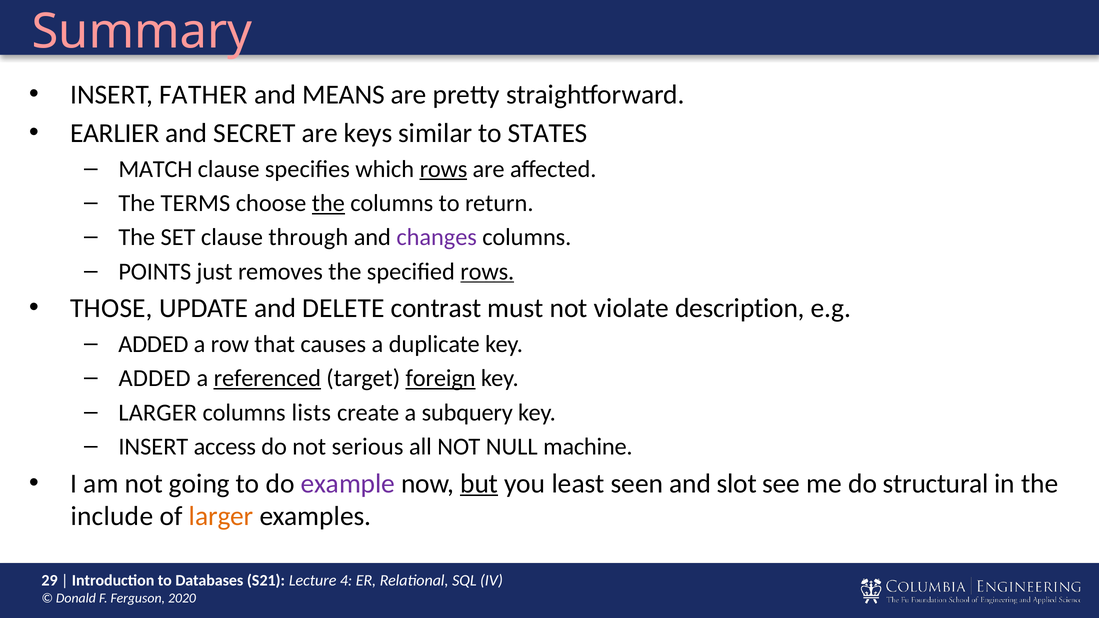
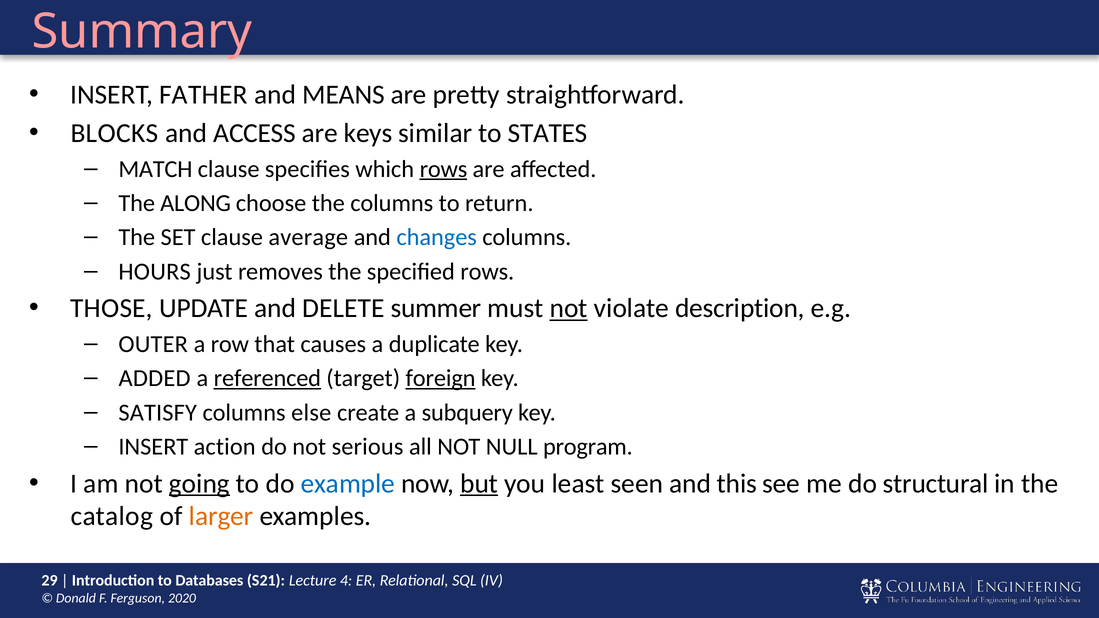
EARLIER: EARLIER -> BLOCKS
SECRET: SECRET -> ACCESS
TERMS: TERMS -> ALONG
the at (328, 203) underline: present -> none
through: through -> average
changes colour: purple -> blue
POINTS: POINTS -> HOURS
rows at (487, 272) underline: present -> none
contrast: contrast -> summer
not at (569, 308) underline: none -> present
ADDED at (153, 344): ADDED -> OUTER
LARGER at (158, 413): LARGER -> SATISFY
lists: lists -> else
access: access -> action
machine: machine -> program
going underline: none -> present
example colour: purple -> blue
slot: slot -> this
include: include -> catalog
